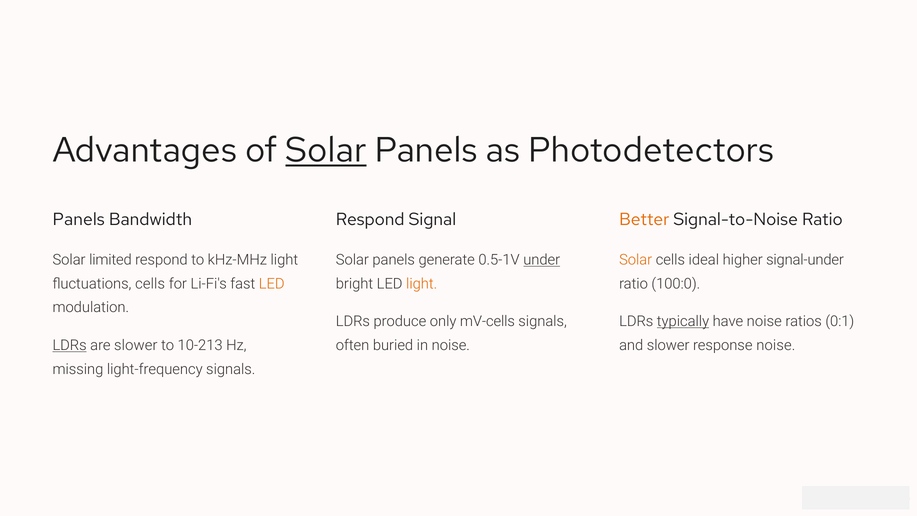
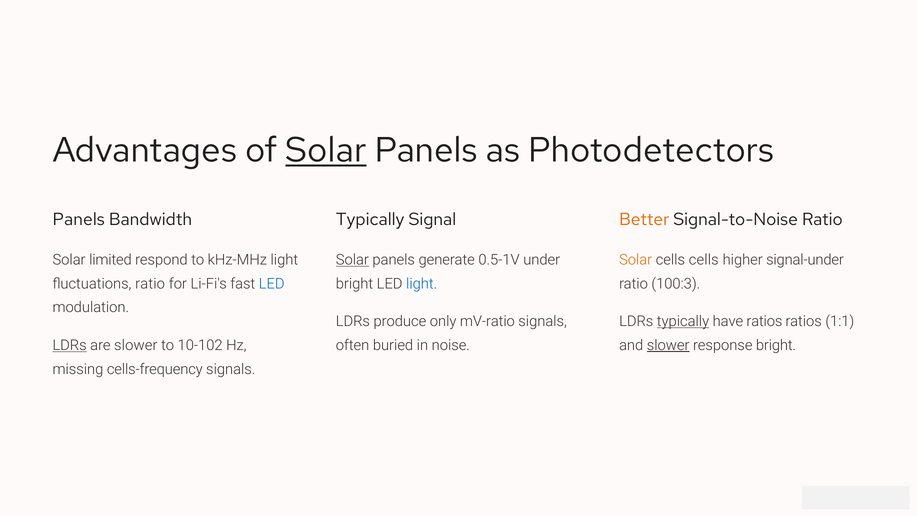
Respond at (370, 219): Respond -> Typically
Solar at (352, 260) underline: none -> present
under underline: present -> none
cells ideal: ideal -> cells
fluctuations cells: cells -> ratio
LED at (272, 284) colour: orange -> blue
light at (422, 284) colour: orange -> blue
100:0: 100:0 -> 100:3
mV-cells: mV-cells -> mV-ratio
have noise: noise -> ratios
0:1: 0:1 -> 1:1
slower at (668, 345) underline: none -> present
response noise: noise -> bright
10-213: 10-213 -> 10-102
light-frequency: light-frequency -> cells-frequency
